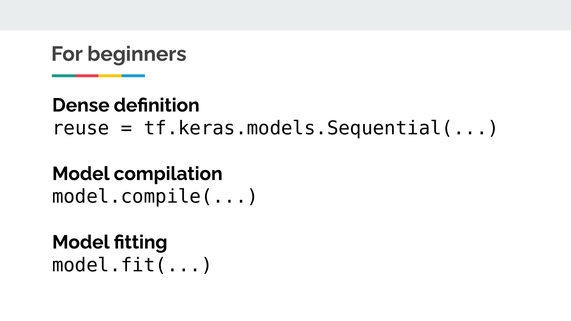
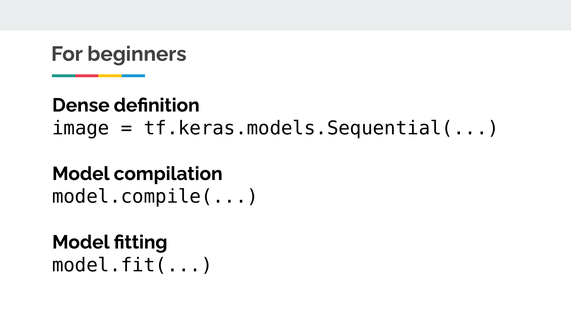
reuse: reuse -> image
